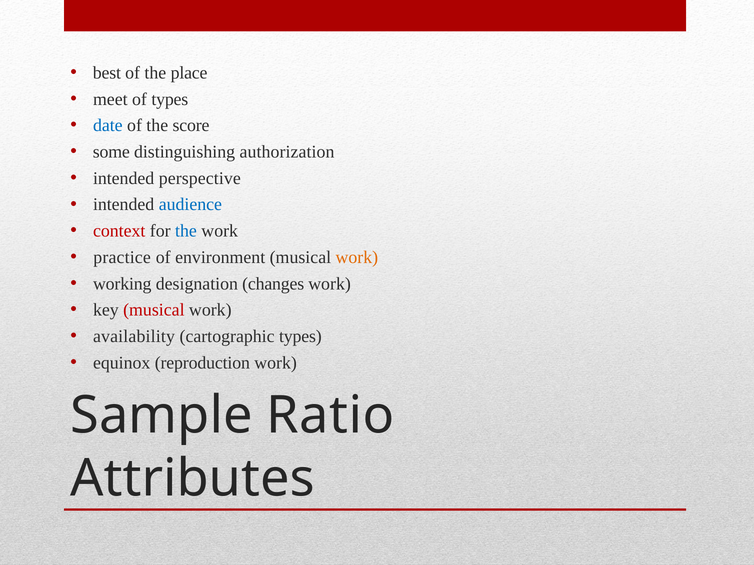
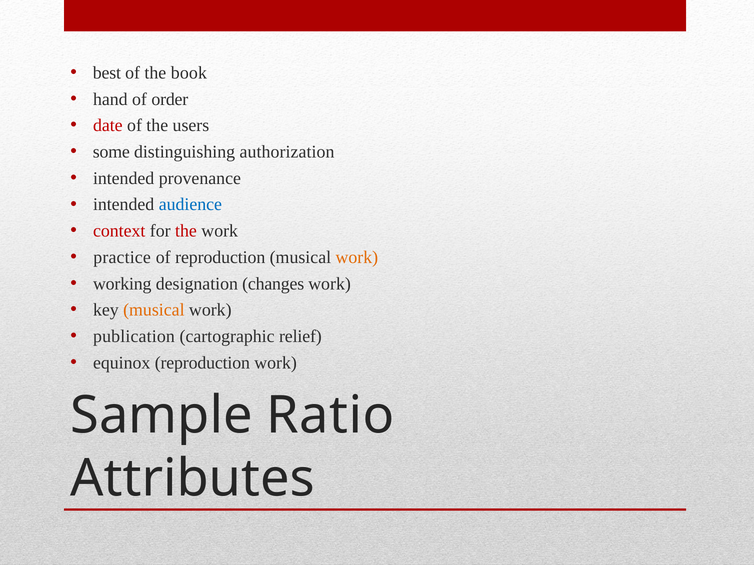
place: place -> book
meet: meet -> hand
of types: types -> order
date colour: blue -> red
score: score -> users
perspective: perspective -> provenance
the at (186, 231) colour: blue -> red
of environment: environment -> reproduction
musical at (154, 310) colour: red -> orange
availability: availability -> publication
cartographic types: types -> relief
